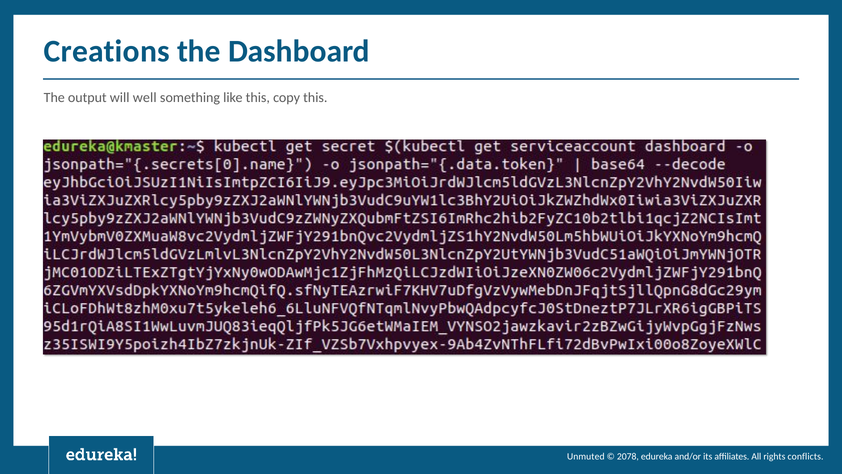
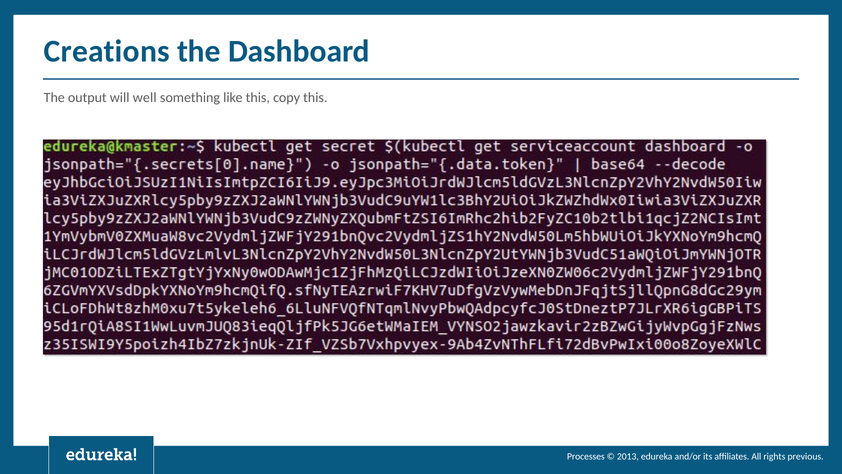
Unmuted: Unmuted -> Processes
2078: 2078 -> 2013
conflicts: conflicts -> previous
